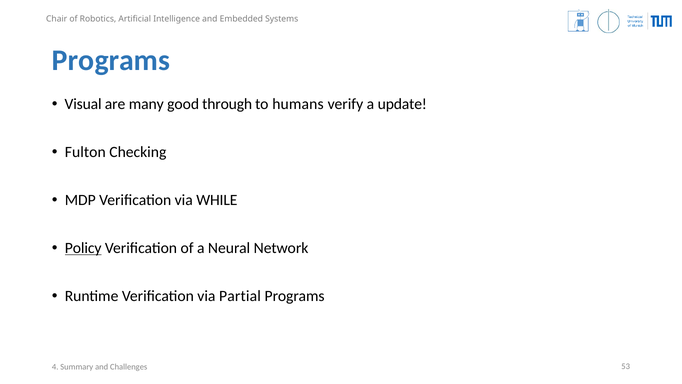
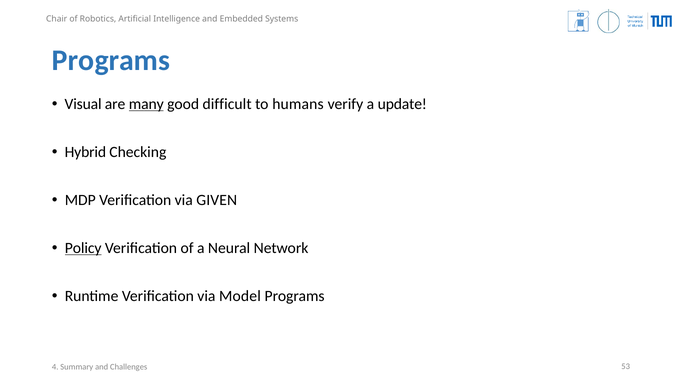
many underline: none -> present
through: through -> difficult
Fulton: Fulton -> Hybrid
WHILE: WHILE -> GIVEN
Partial: Partial -> Model
